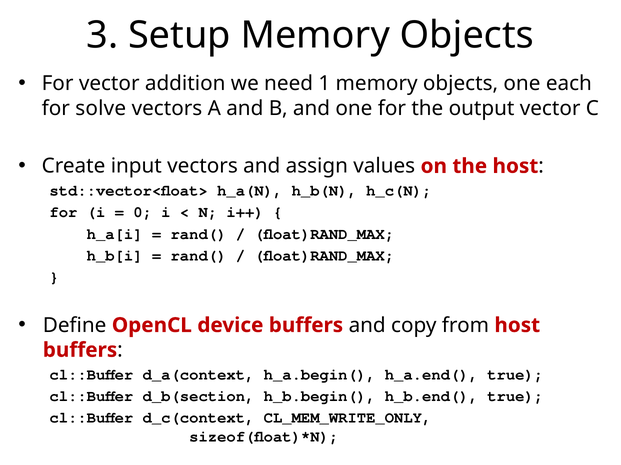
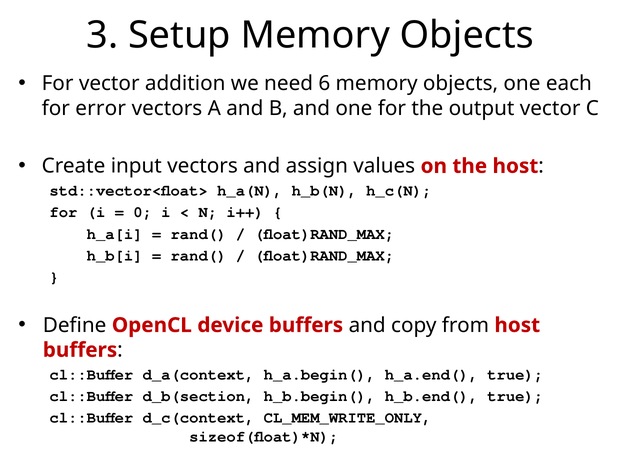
1: 1 -> 6
solve: solve -> error
